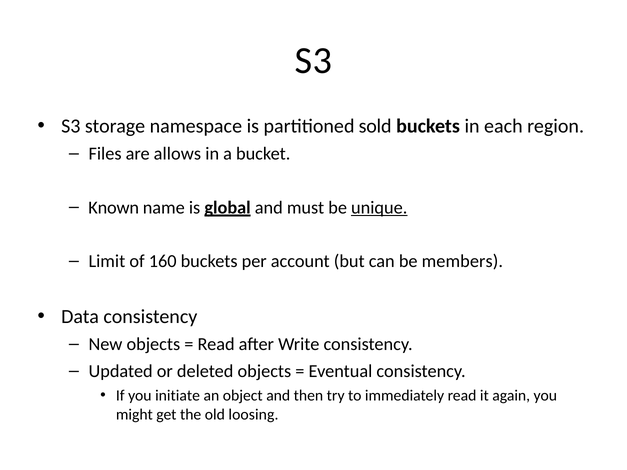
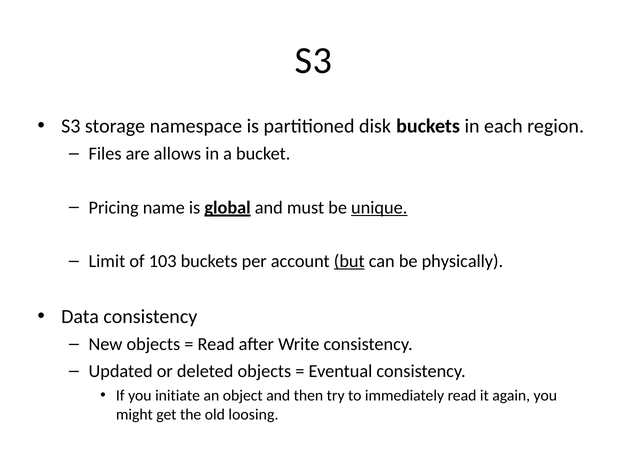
sold: sold -> disk
Known: Known -> Pricing
160: 160 -> 103
but underline: none -> present
members: members -> physically
